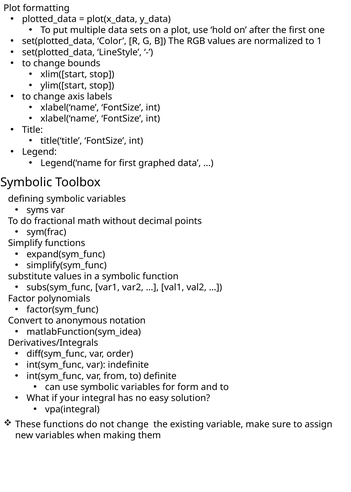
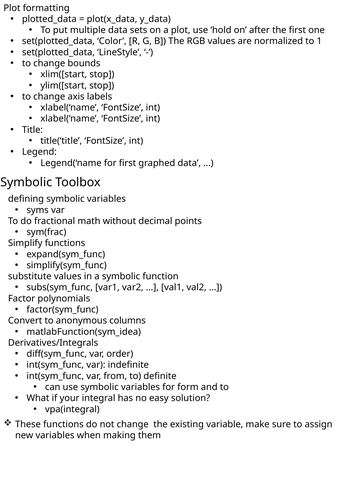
notation: notation -> columns
